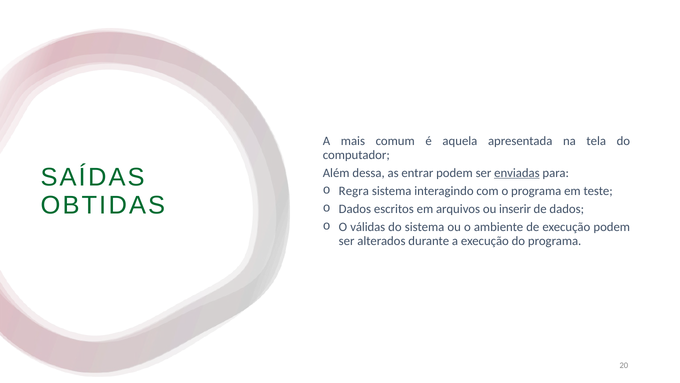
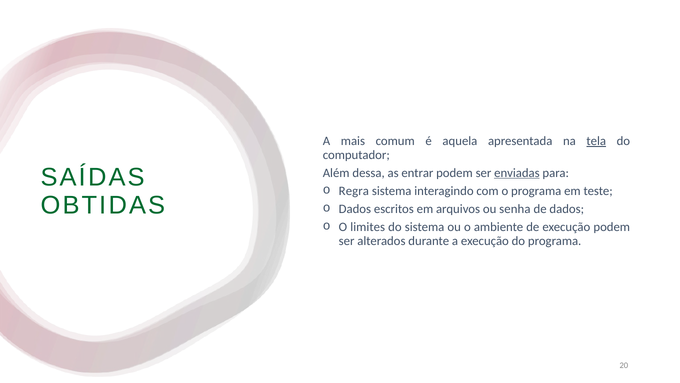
tela underline: none -> present
inserir: inserir -> senha
válidas: válidas -> limites
